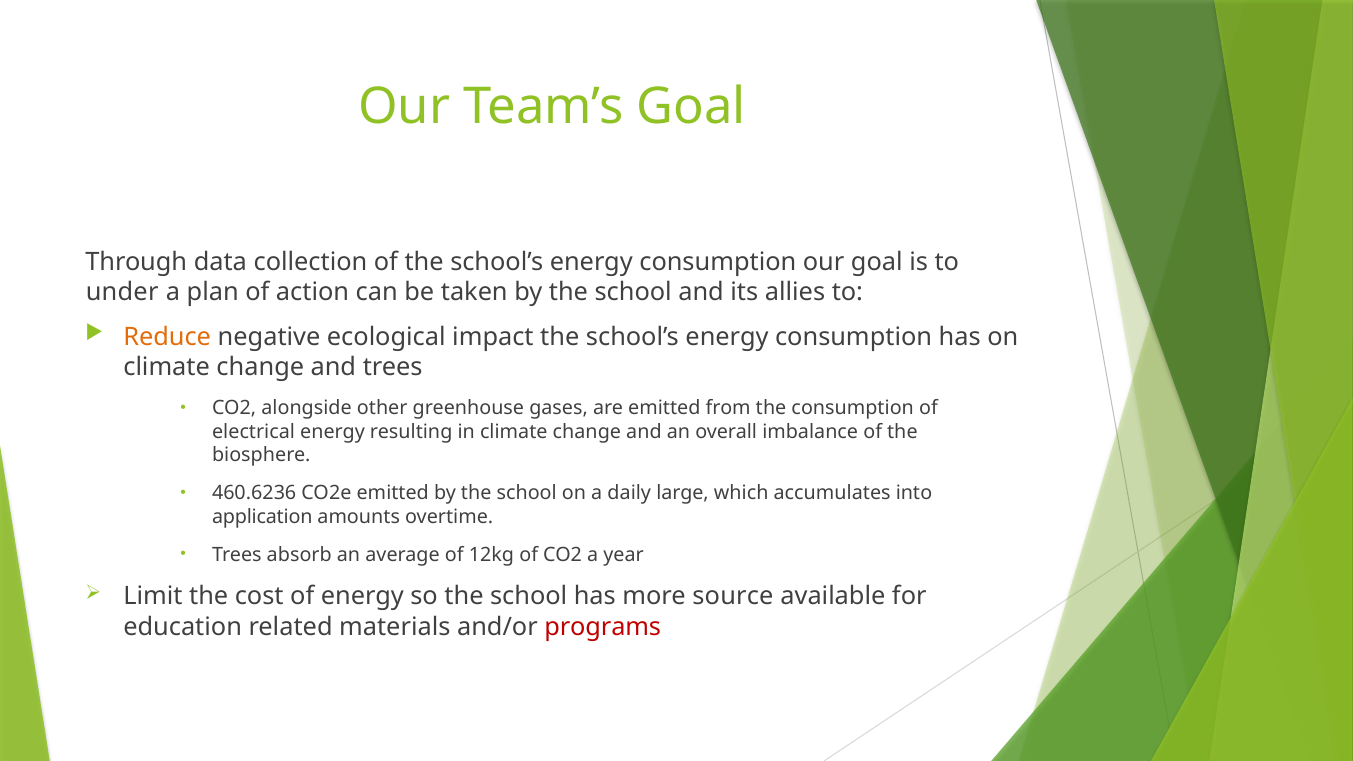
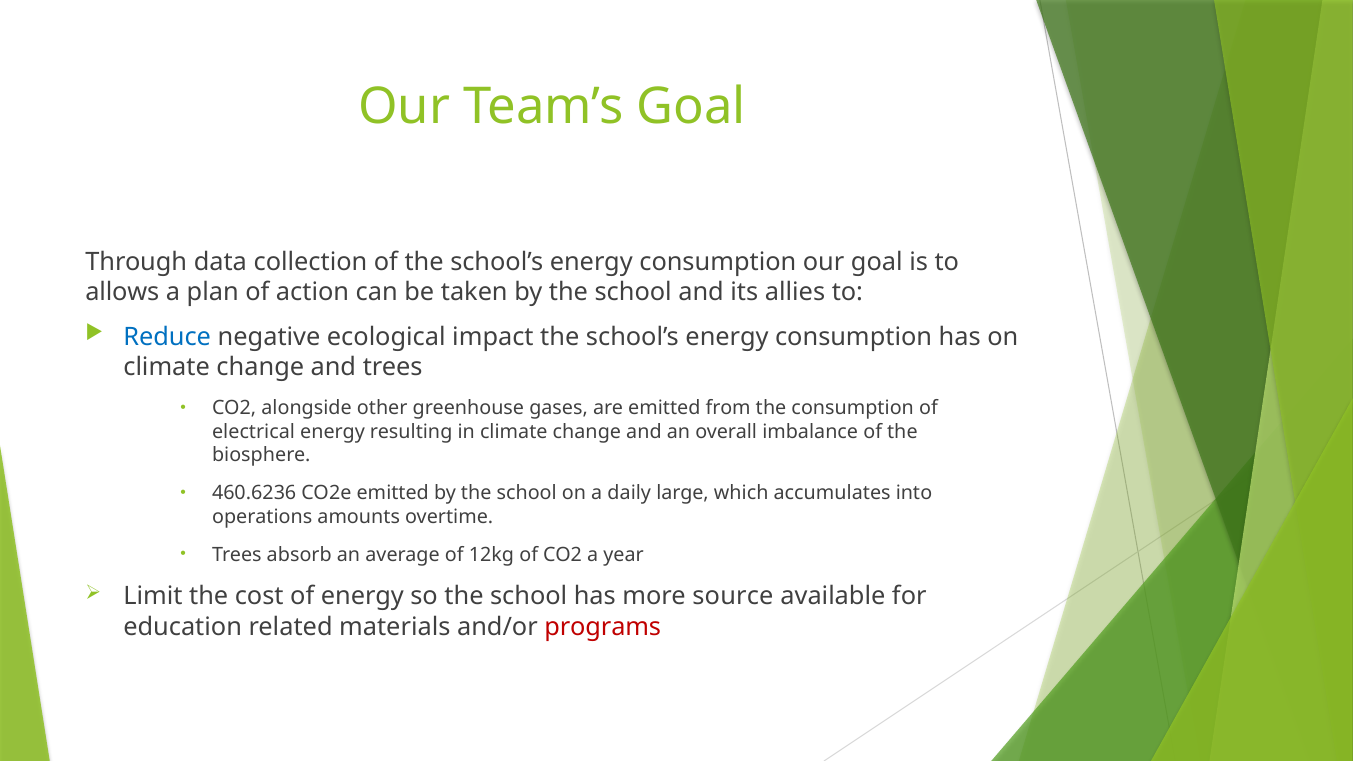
under: under -> allows
Reduce colour: orange -> blue
application: application -> operations
